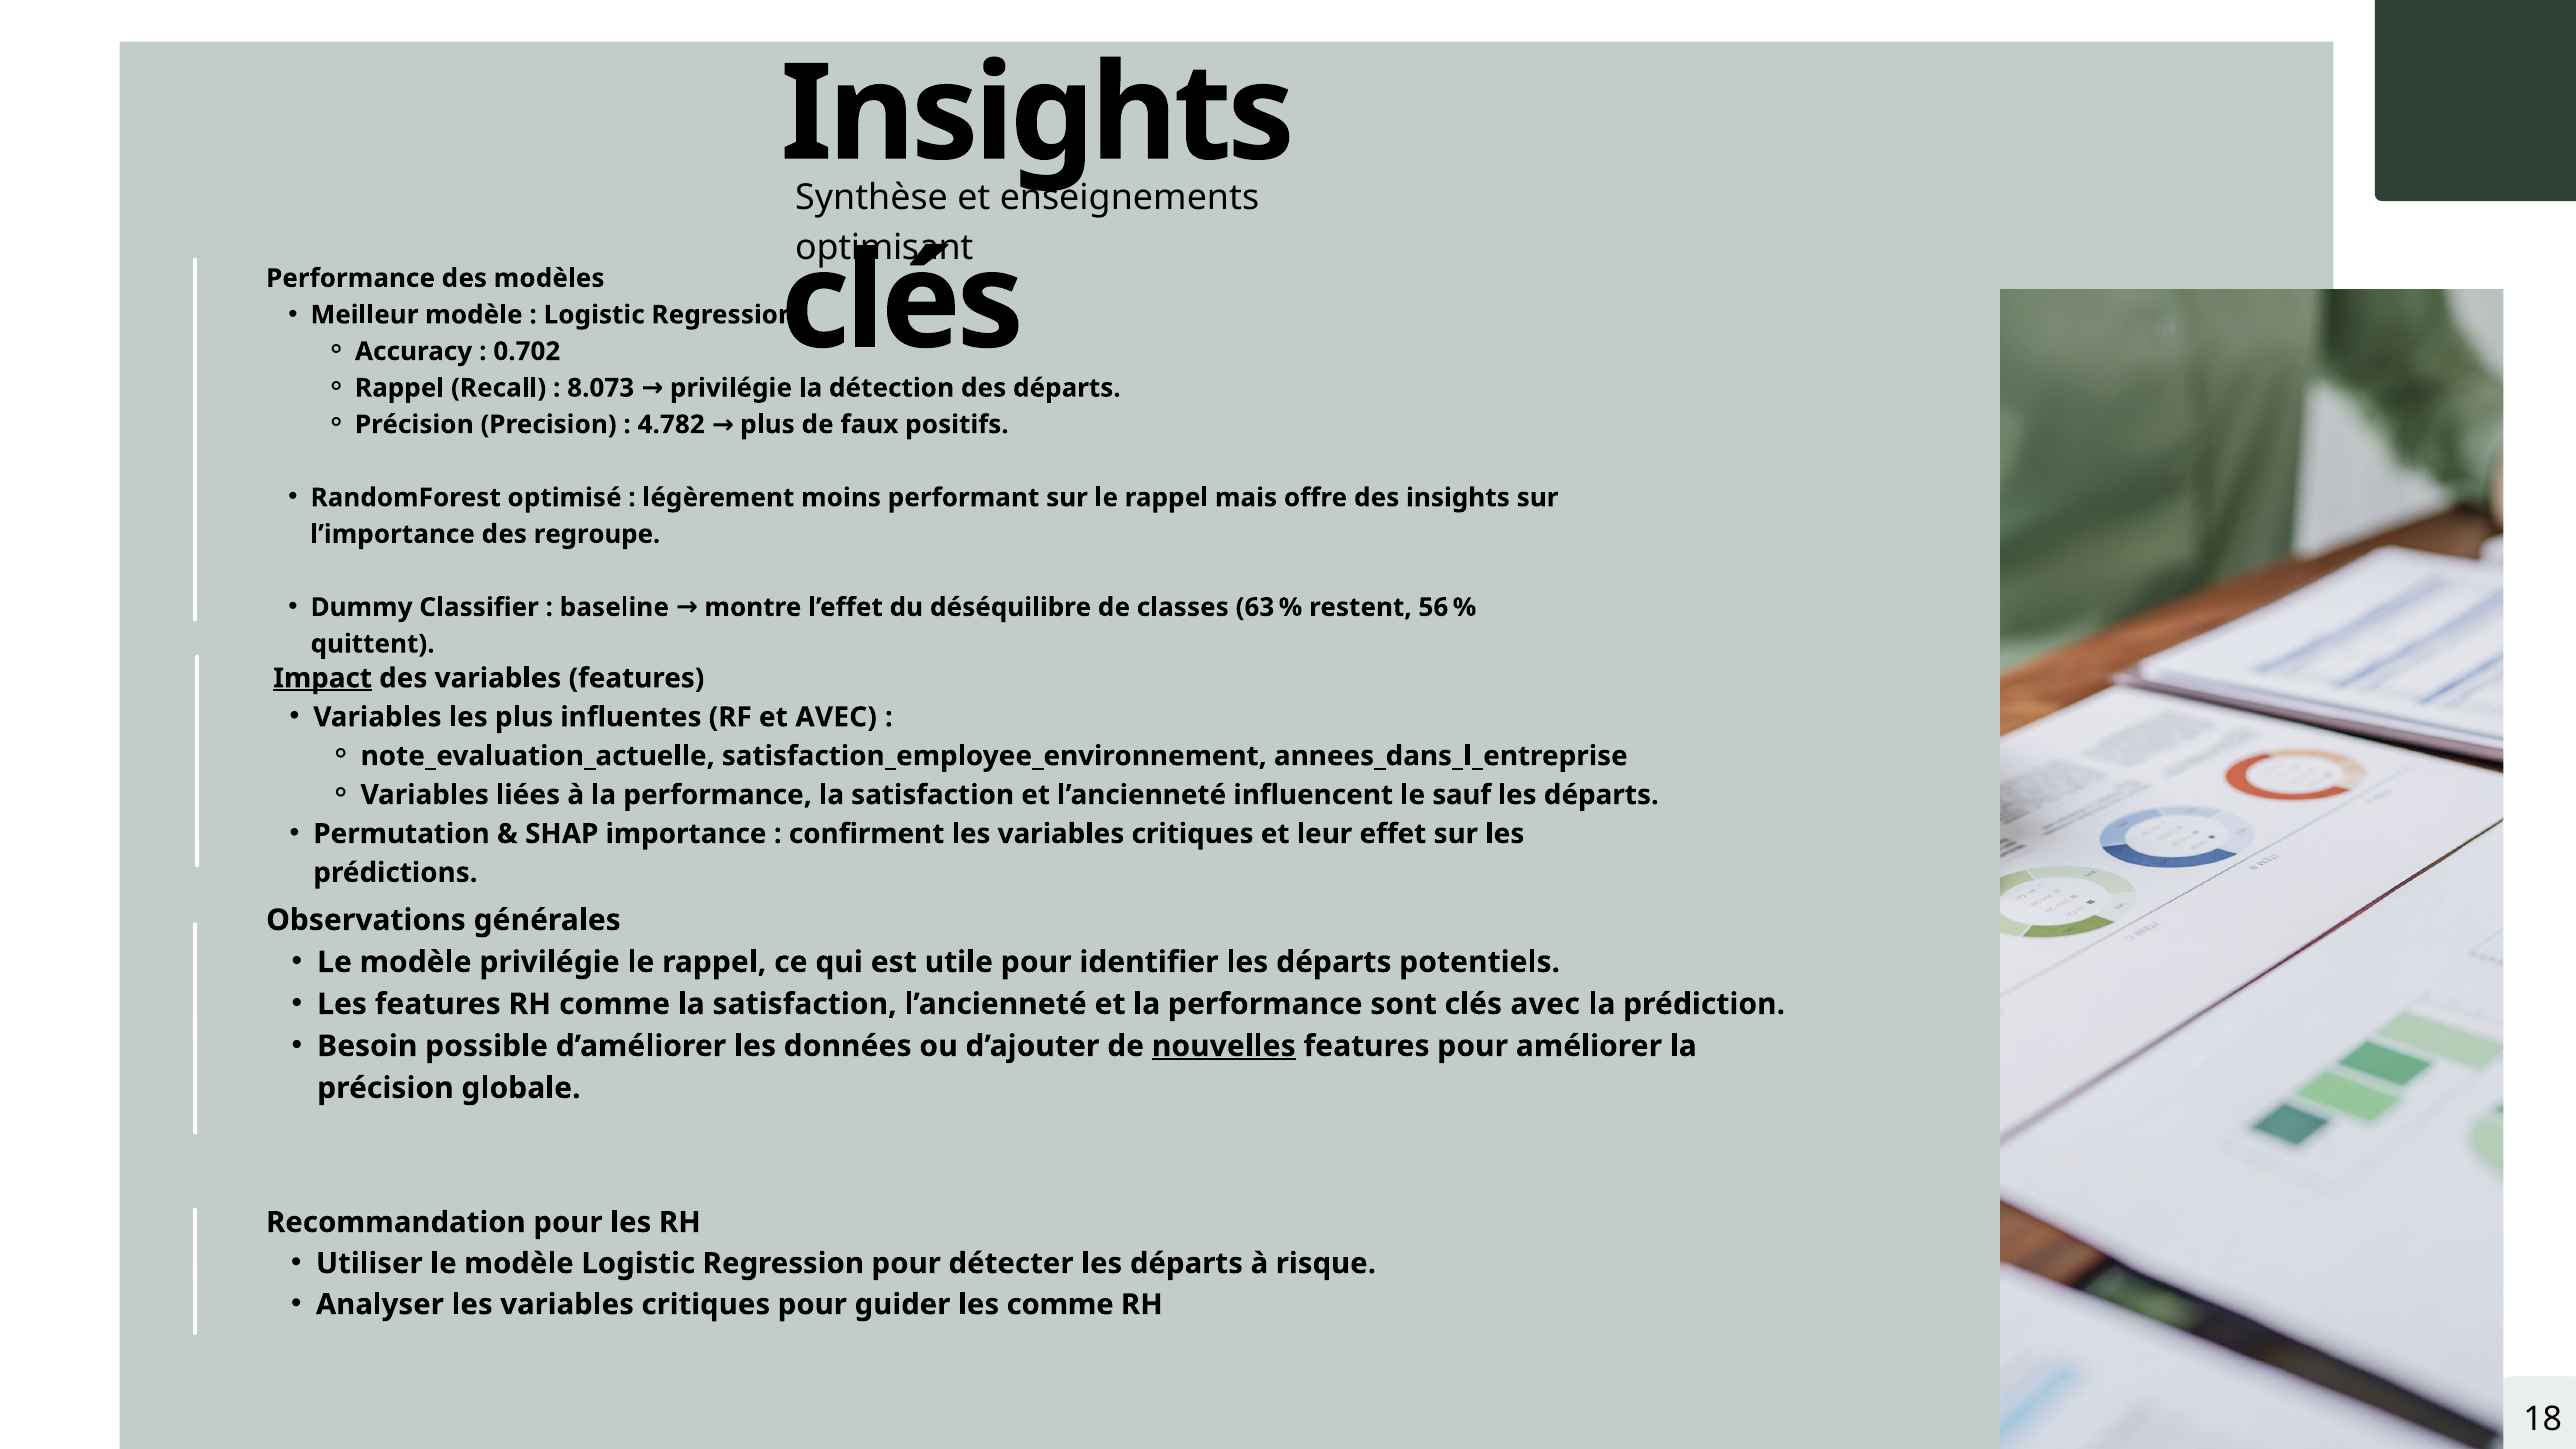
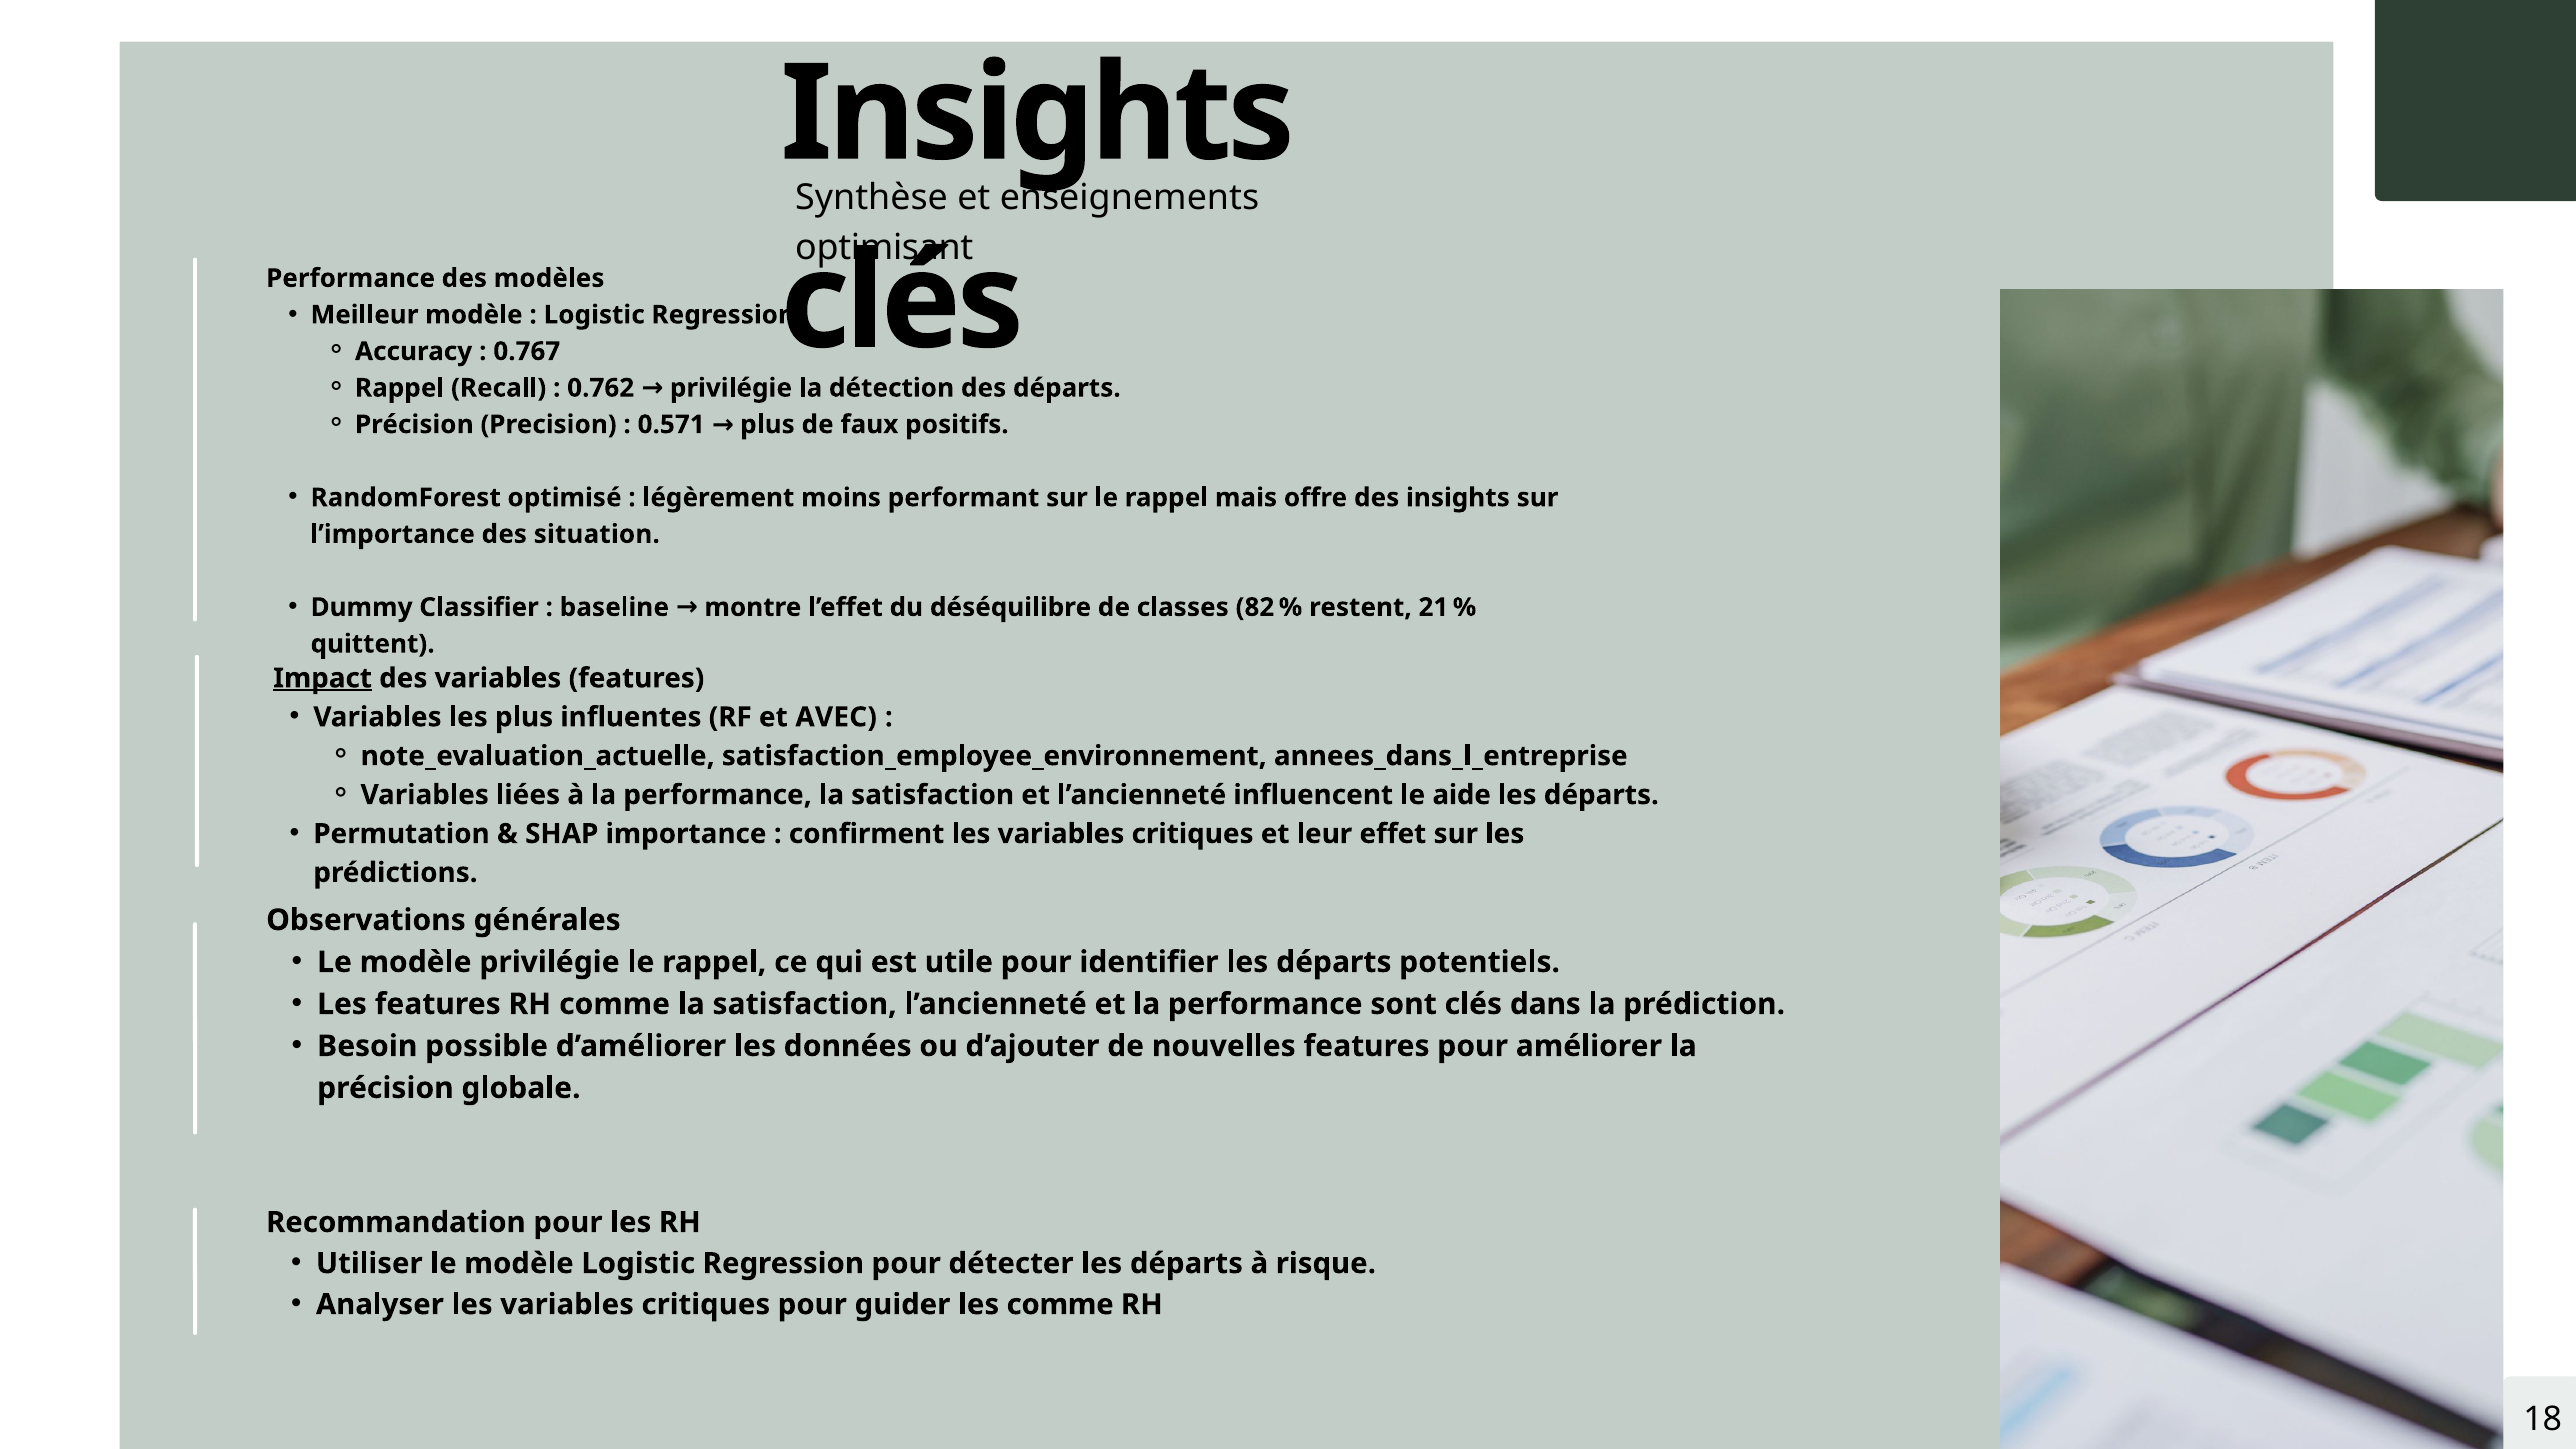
0.702: 0.702 -> 0.767
8.073: 8.073 -> 0.762
4.782: 4.782 -> 0.571
regroupe: regroupe -> situation
63: 63 -> 82
56: 56 -> 21
sauf: sauf -> aide
clés avec: avec -> dans
nouvelles underline: present -> none
